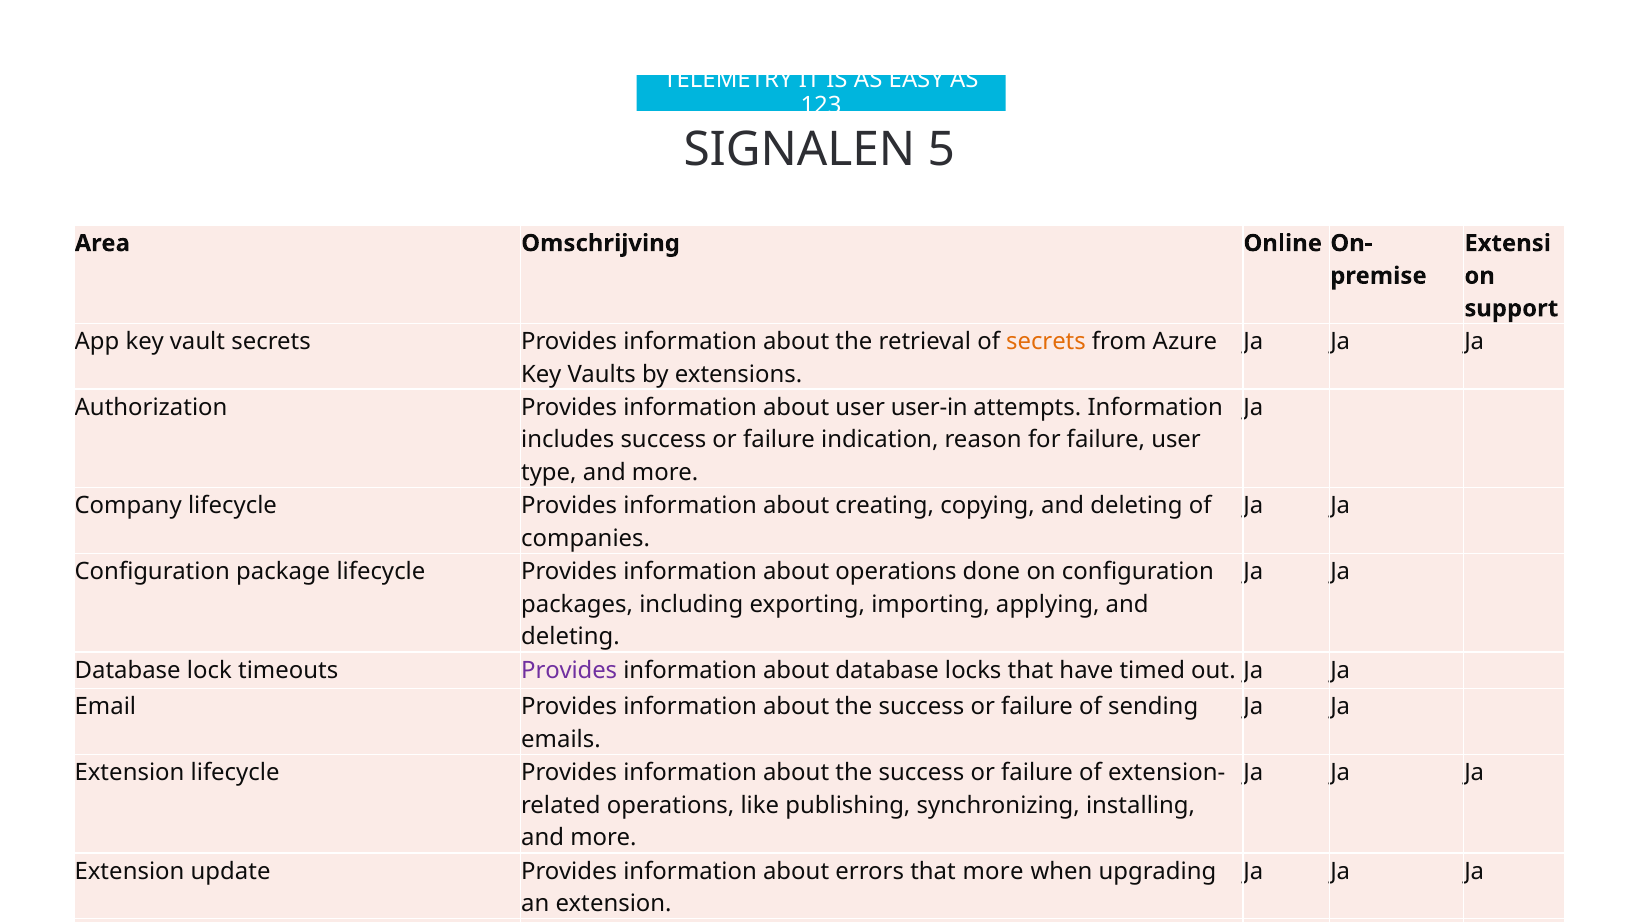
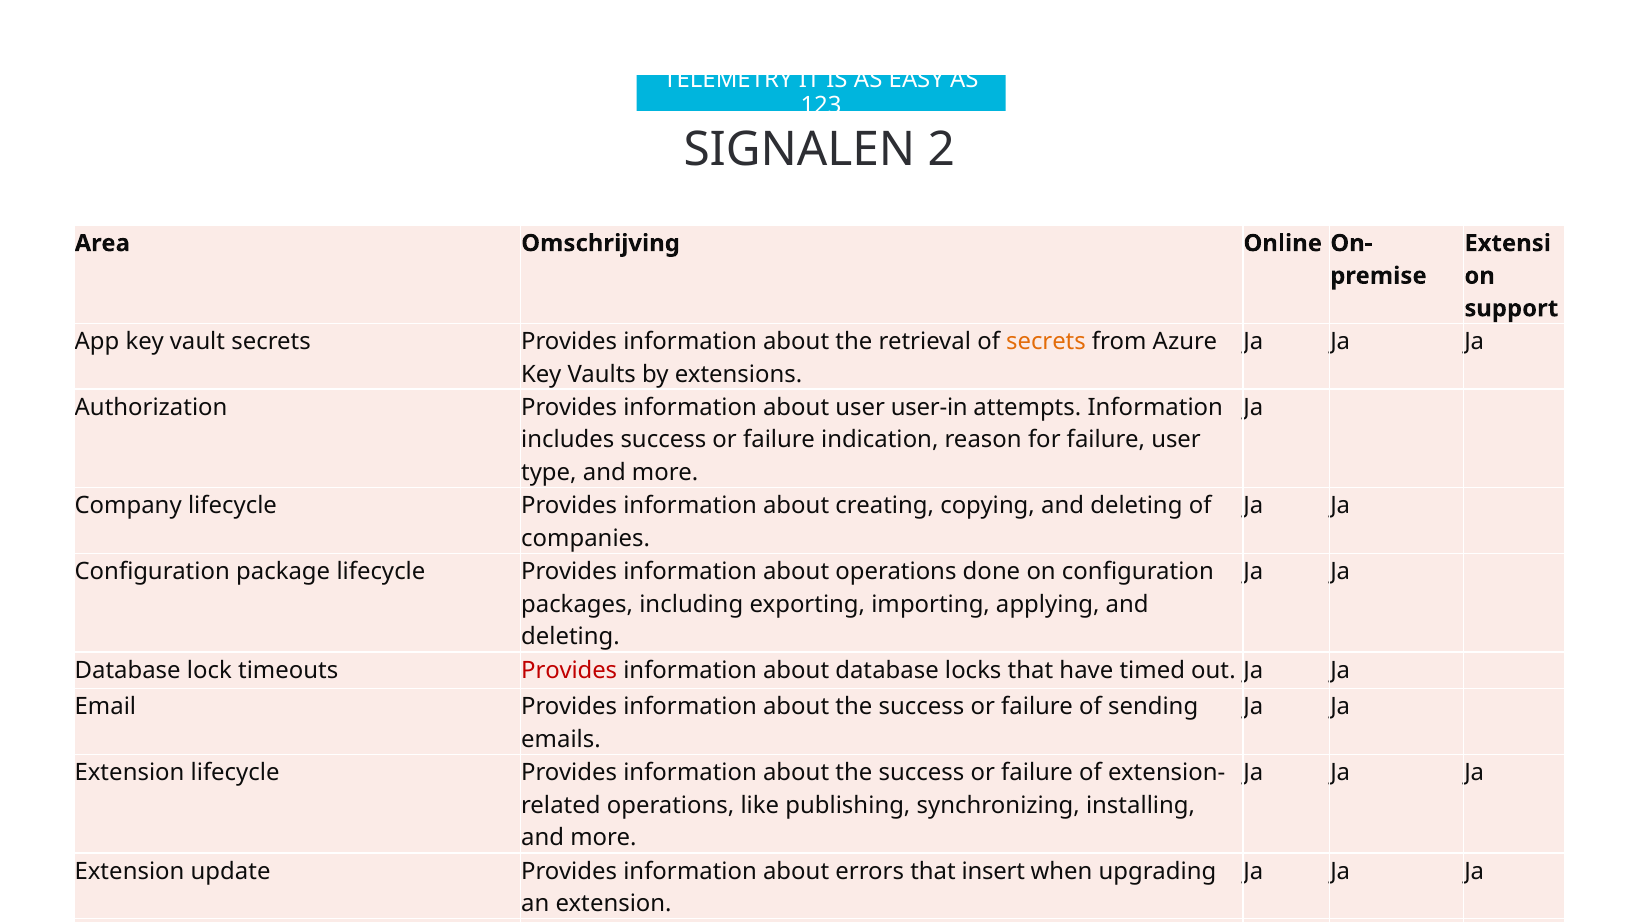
5: 5 -> 2
Provides at (569, 670) colour: purple -> red
that more: more -> insert
